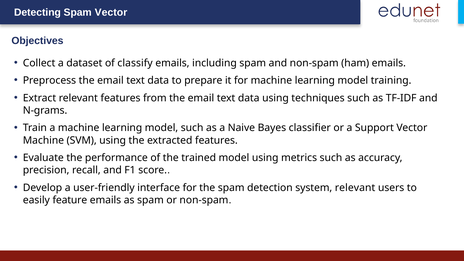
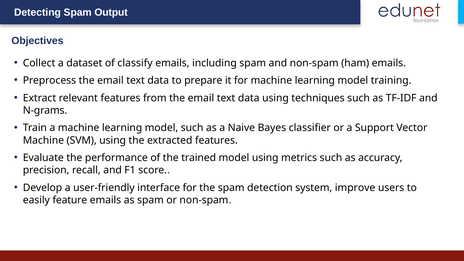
Spam Vector: Vector -> Output
system relevant: relevant -> improve
